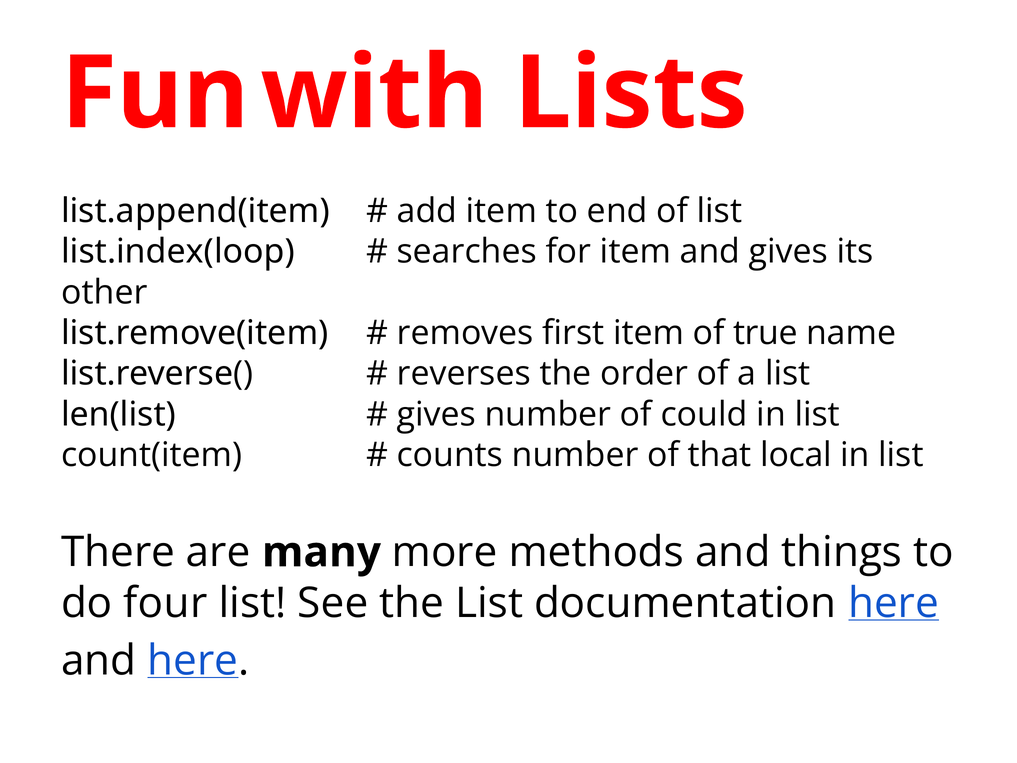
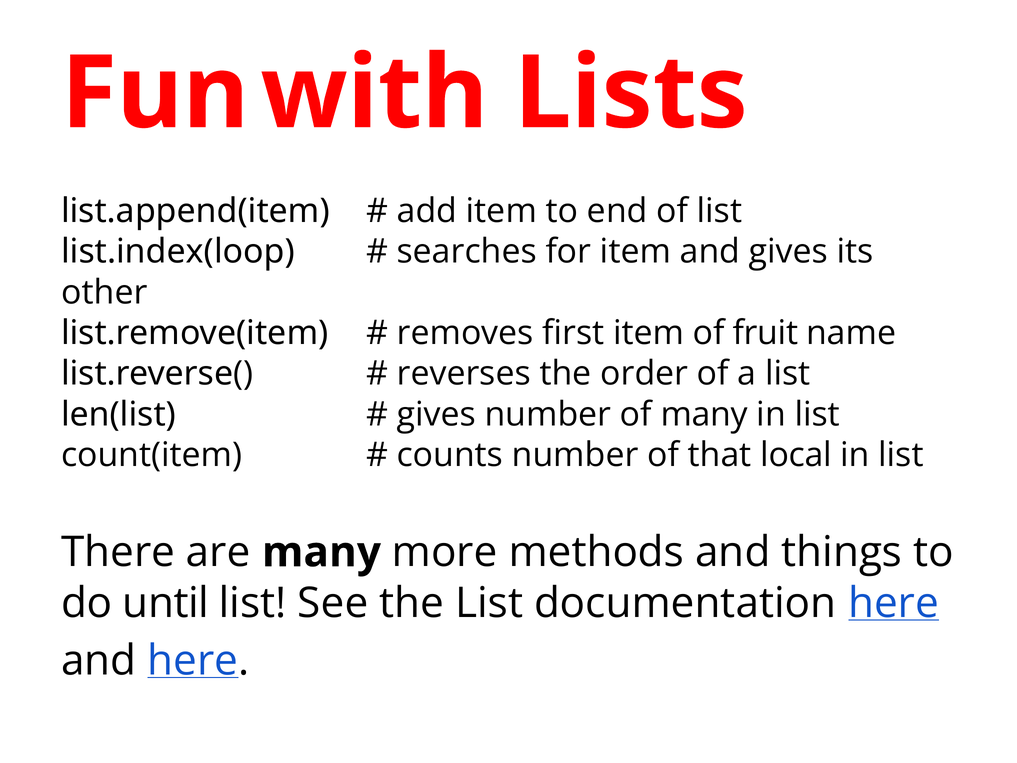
true: true -> fruit
of could: could -> many
four: four -> until
